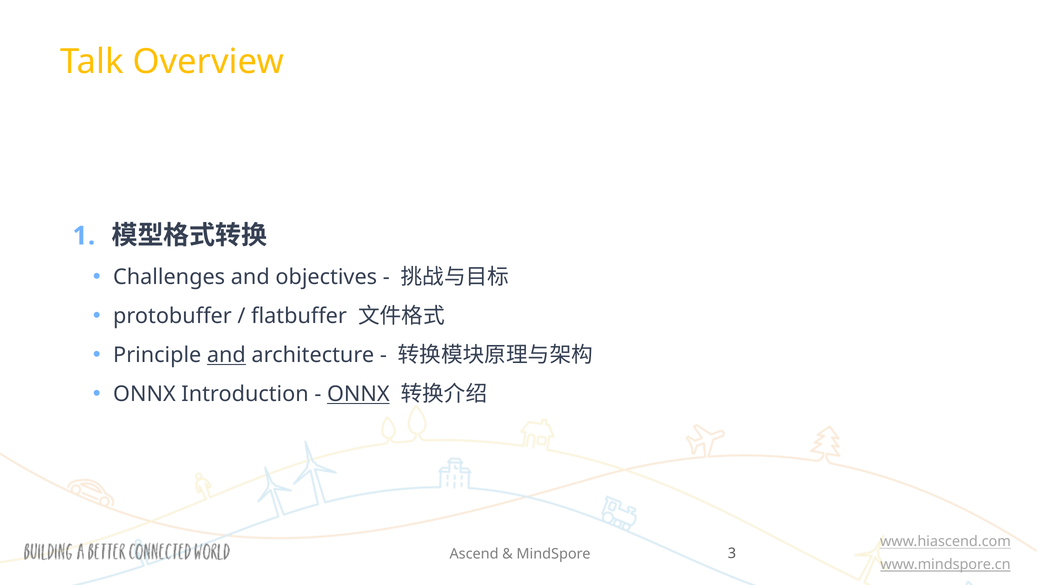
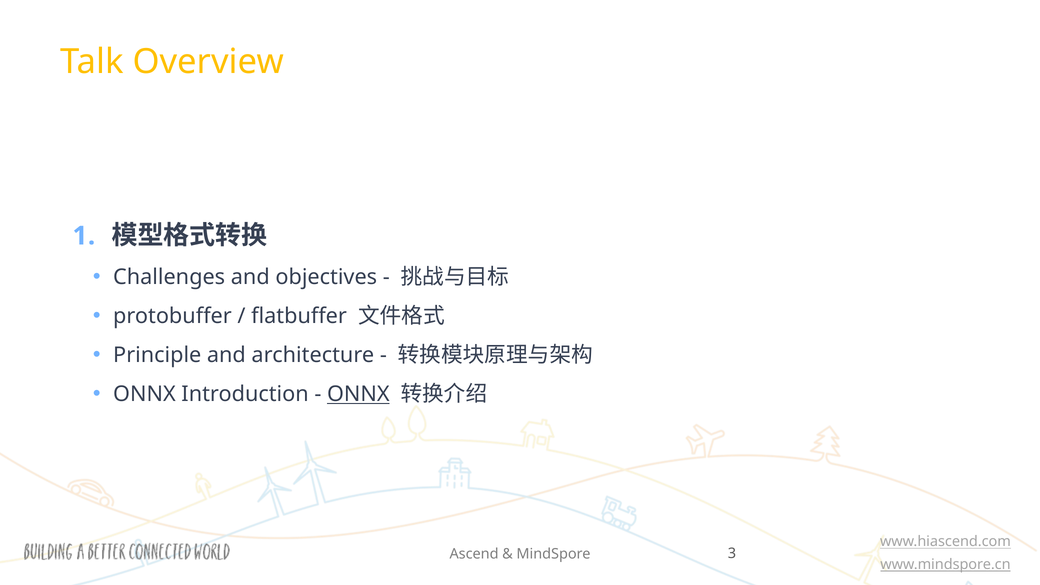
and at (226, 355) underline: present -> none
